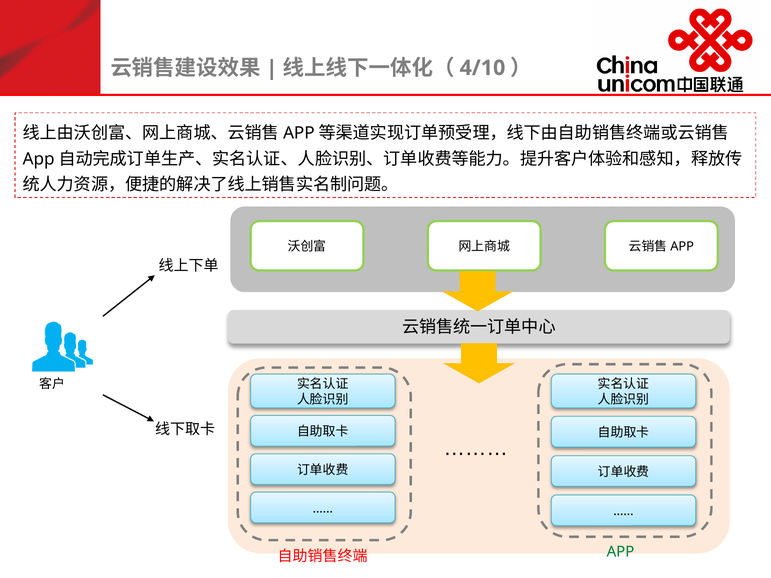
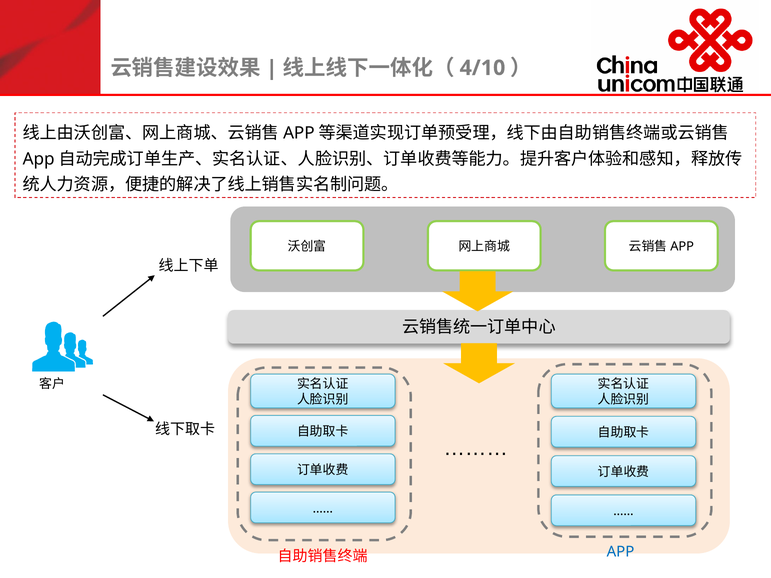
APP colour: green -> blue
